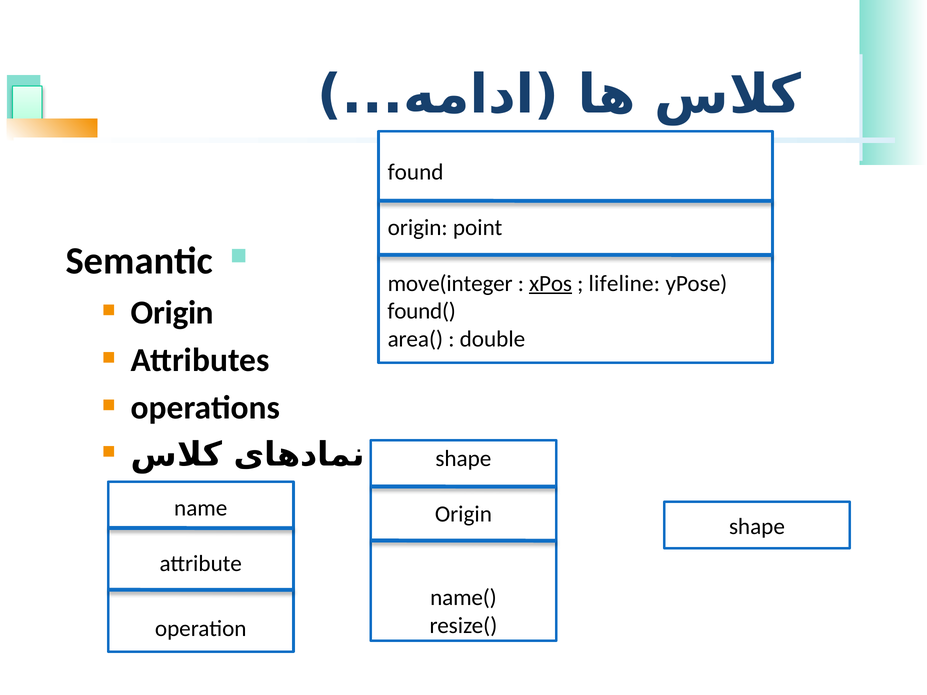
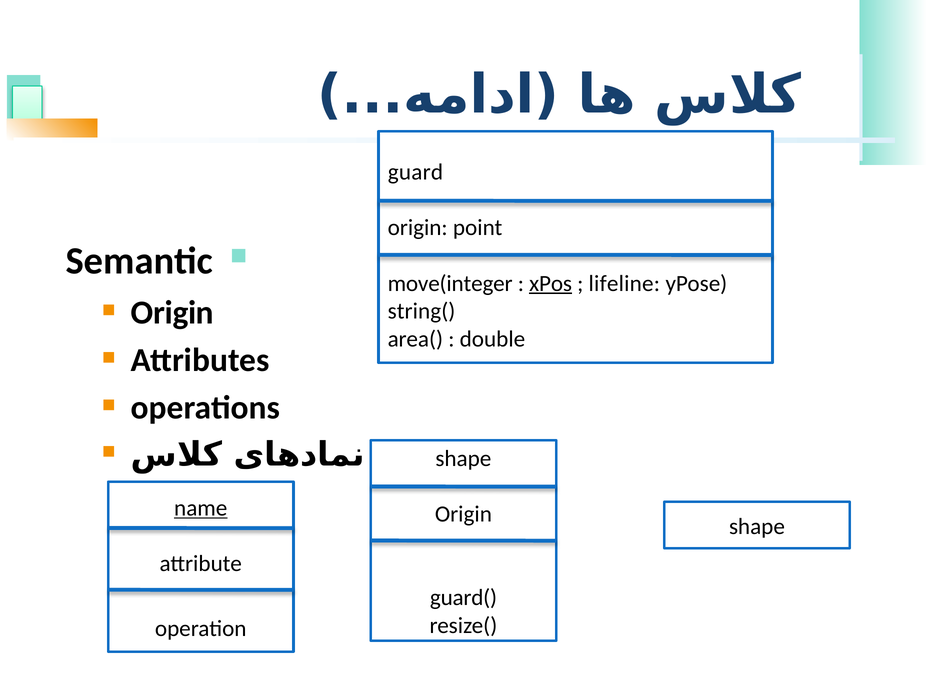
found: found -> guard
found(: found( -> string(
name underline: none -> present
name(: name( -> guard(
